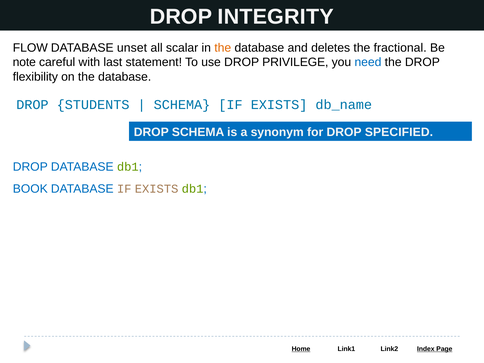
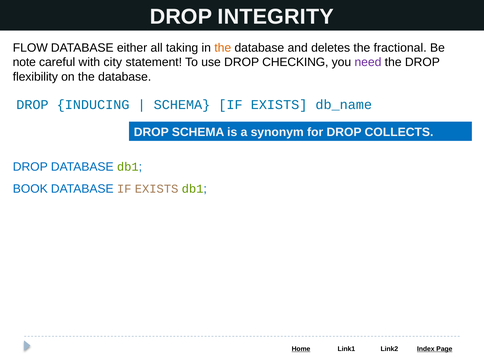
unset: unset -> either
scalar: scalar -> taking
last: last -> city
PRIVILEGE: PRIVILEGE -> CHECKING
need colour: blue -> purple
STUDENTS: STUDENTS -> INDUCING
SPECIFIED: SPECIFIED -> COLLECTS
